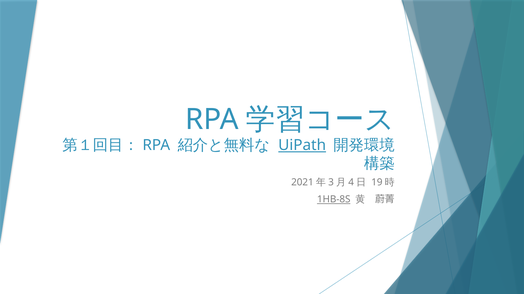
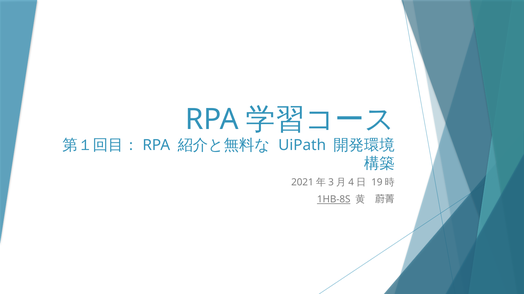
UiPath underline: present -> none
